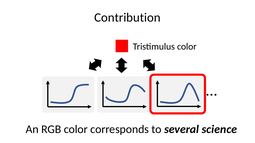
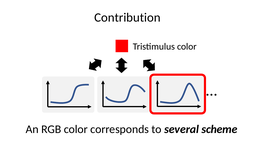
science: science -> scheme
